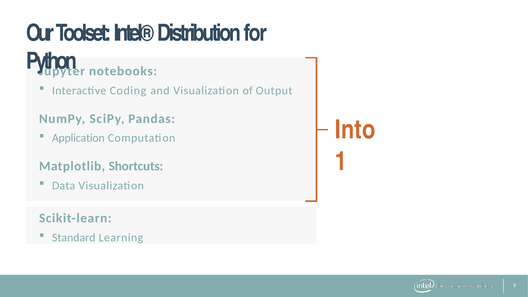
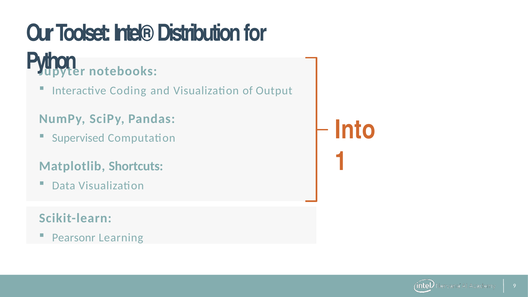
Application: Application -> Supervised
Standard: Standard -> Pearsonr
